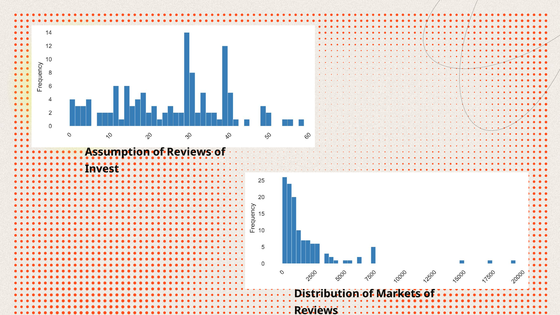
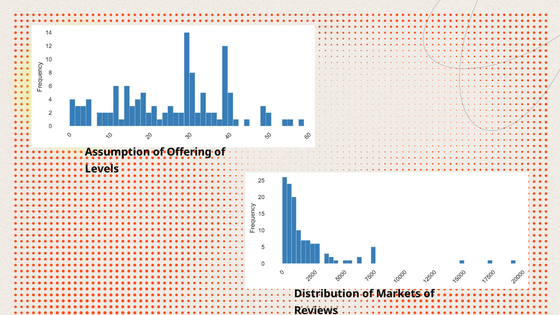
Reviews at (189, 152): Reviews -> Offering
Invest: Invest -> Levels
